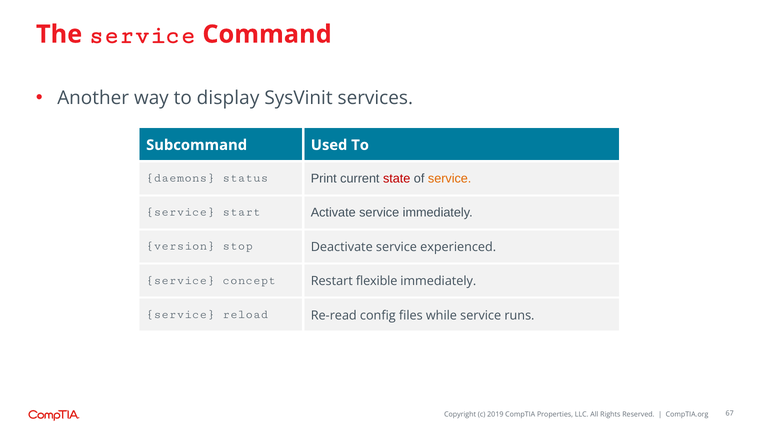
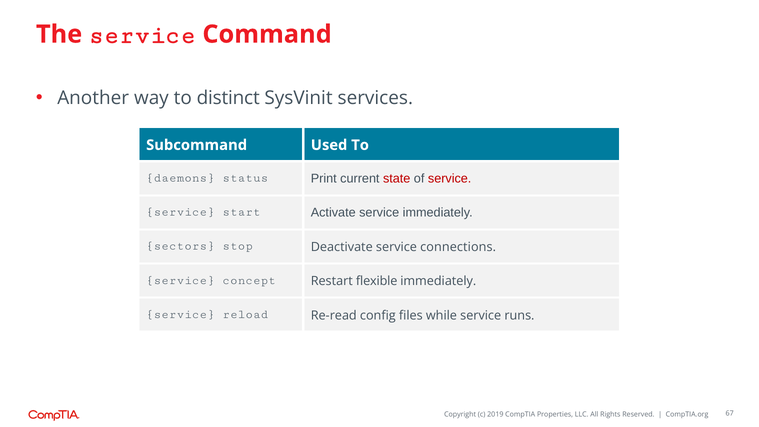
display: display -> distinct
service at (450, 178) colour: orange -> red
version: version -> sectors
experienced: experienced -> connections
